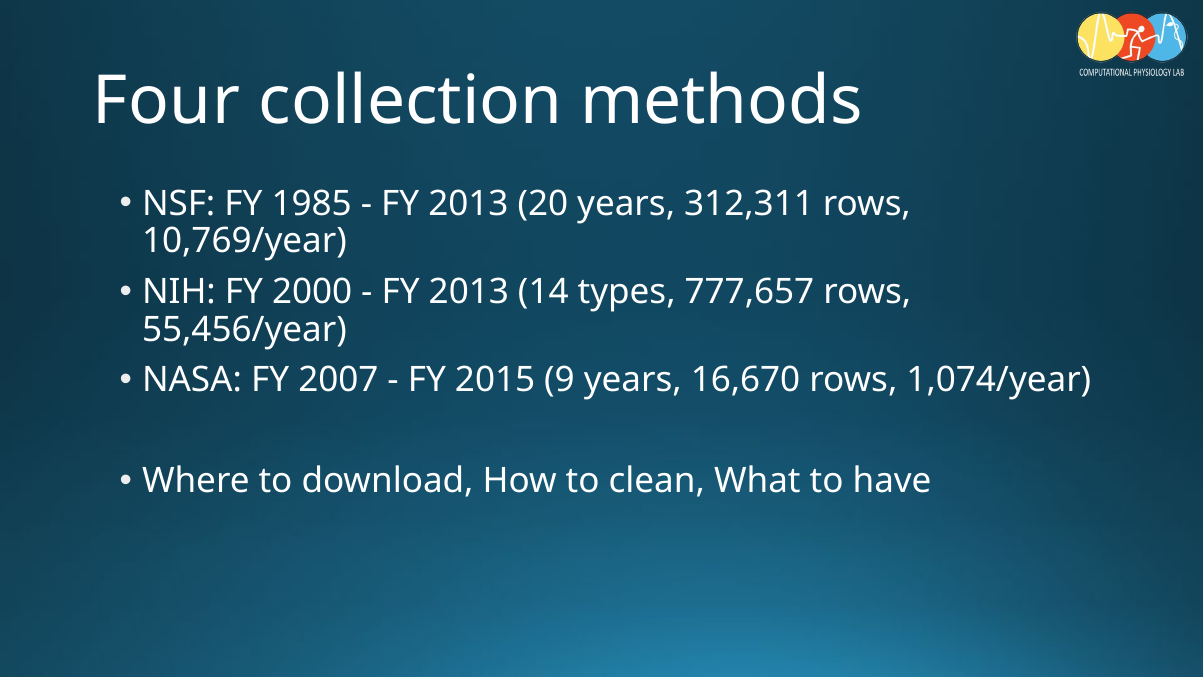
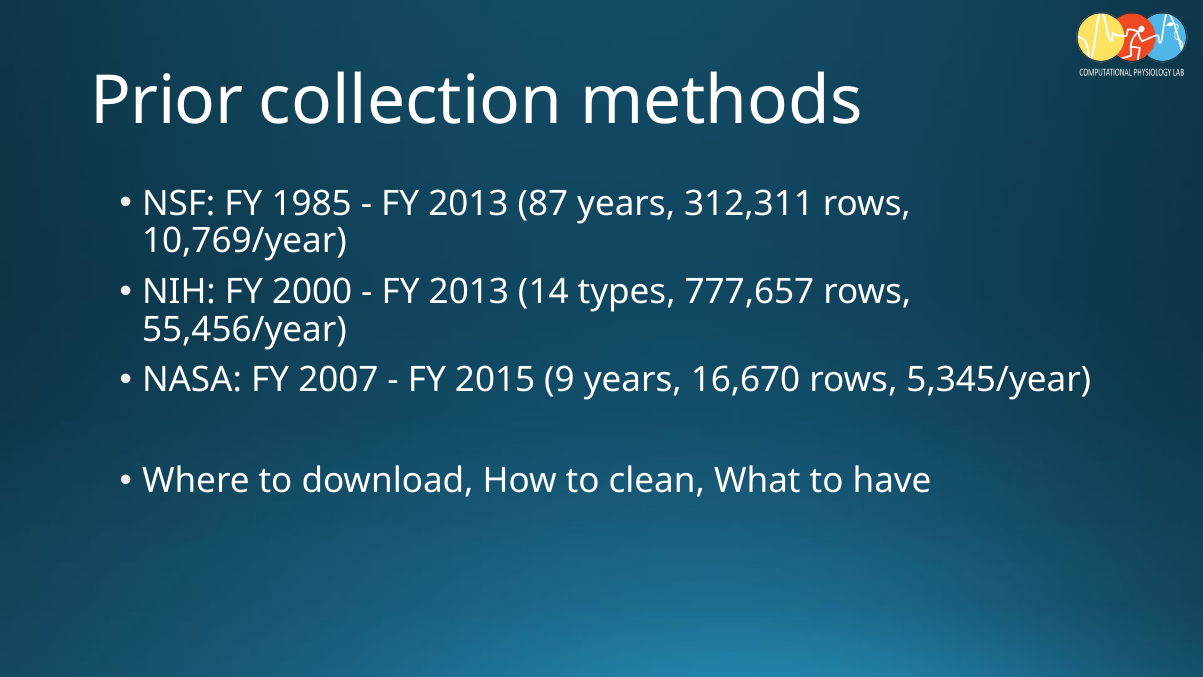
Four: Four -> Prior
20: 20 -> 87
1,074/year: 1,074/year -> 5,345/year
